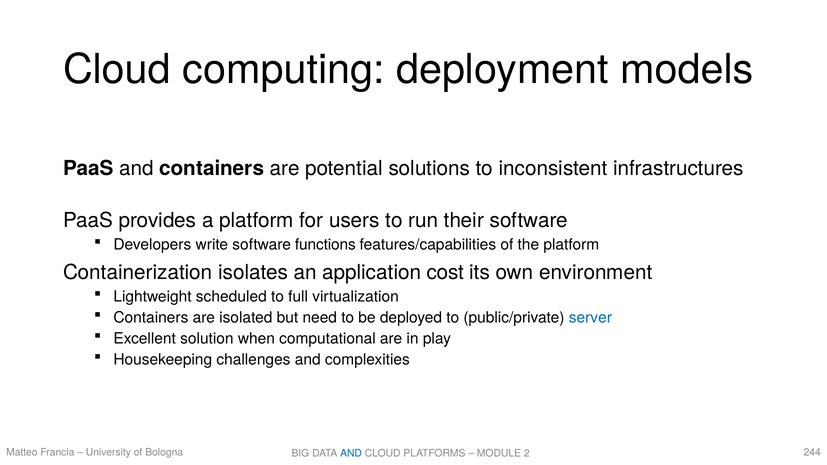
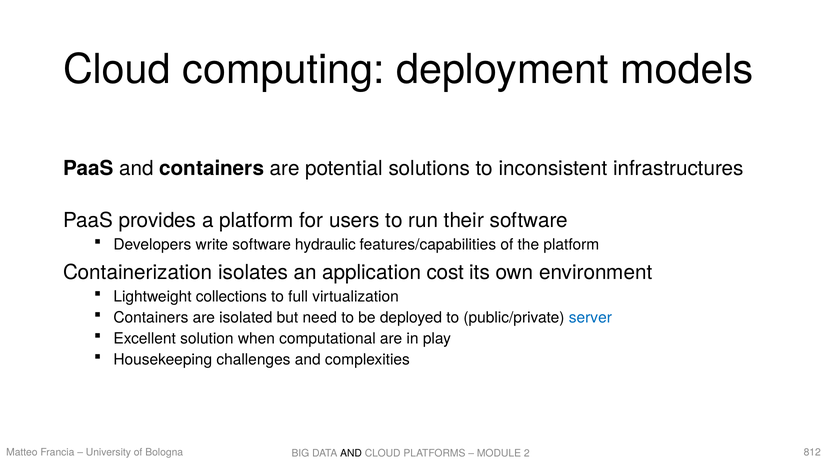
functions: functions -> hydraulic
scheduled: scheduled -> collections
244: 244 -> 812
AND at (351, 453) colour: blue -> black
